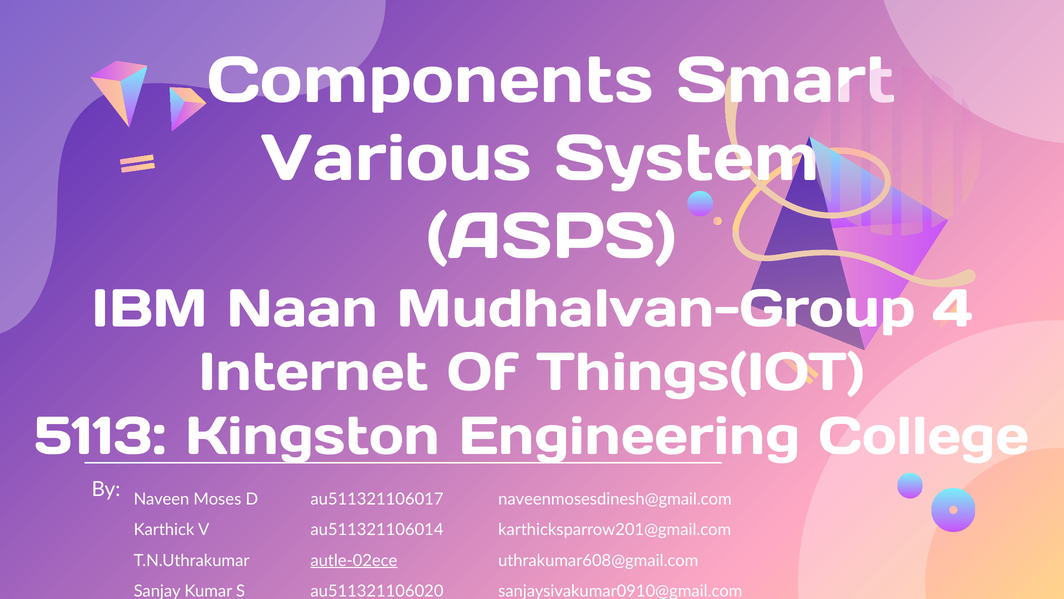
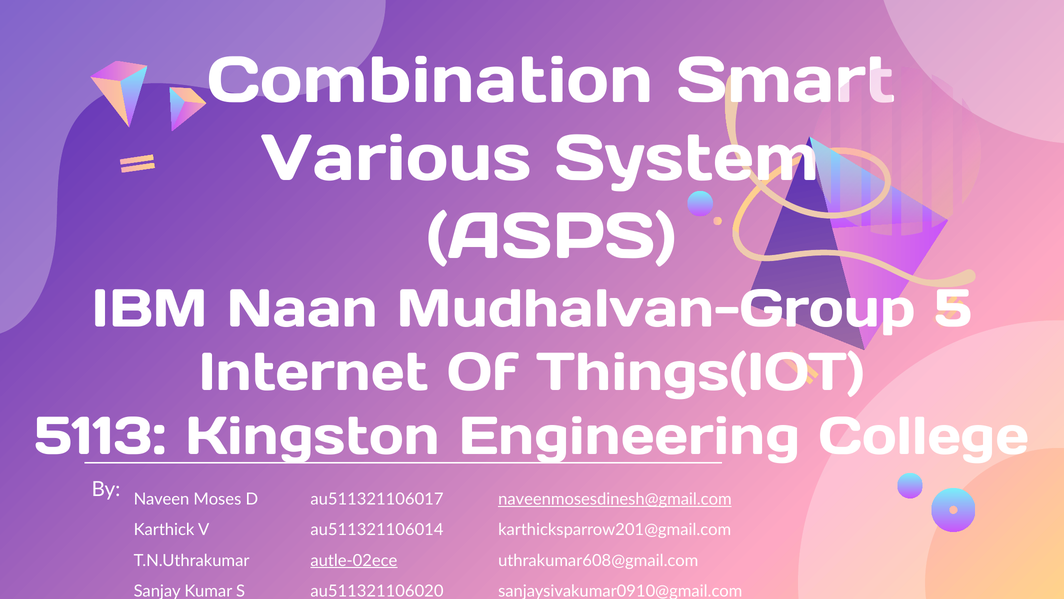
Components: Components -> Combination
4: 4 -> 5
naveenmosesdinesh@gmail.com underline: none -> present
